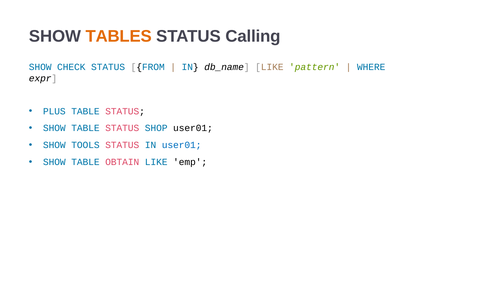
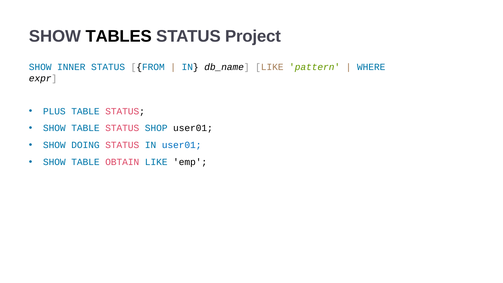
TABLES colour: orange -> black
Calling: Calling -> Project
CHECK: CHECK -> INNER
TOOLS: TOOLS -> DOING
